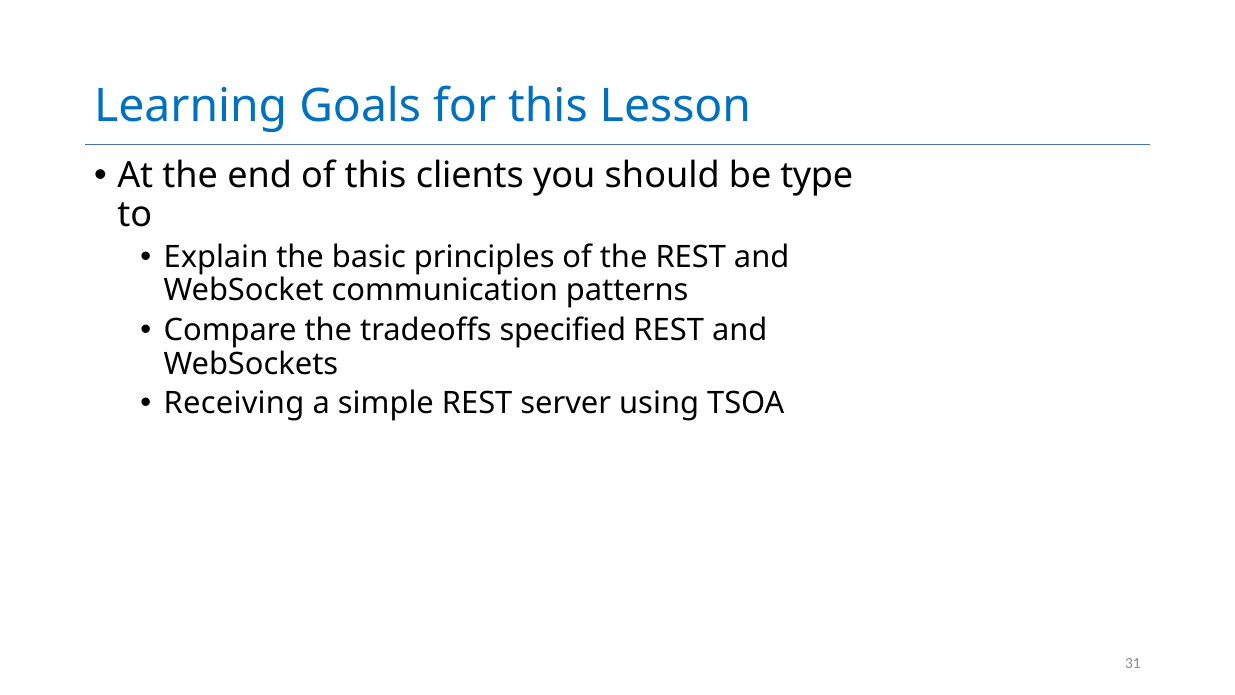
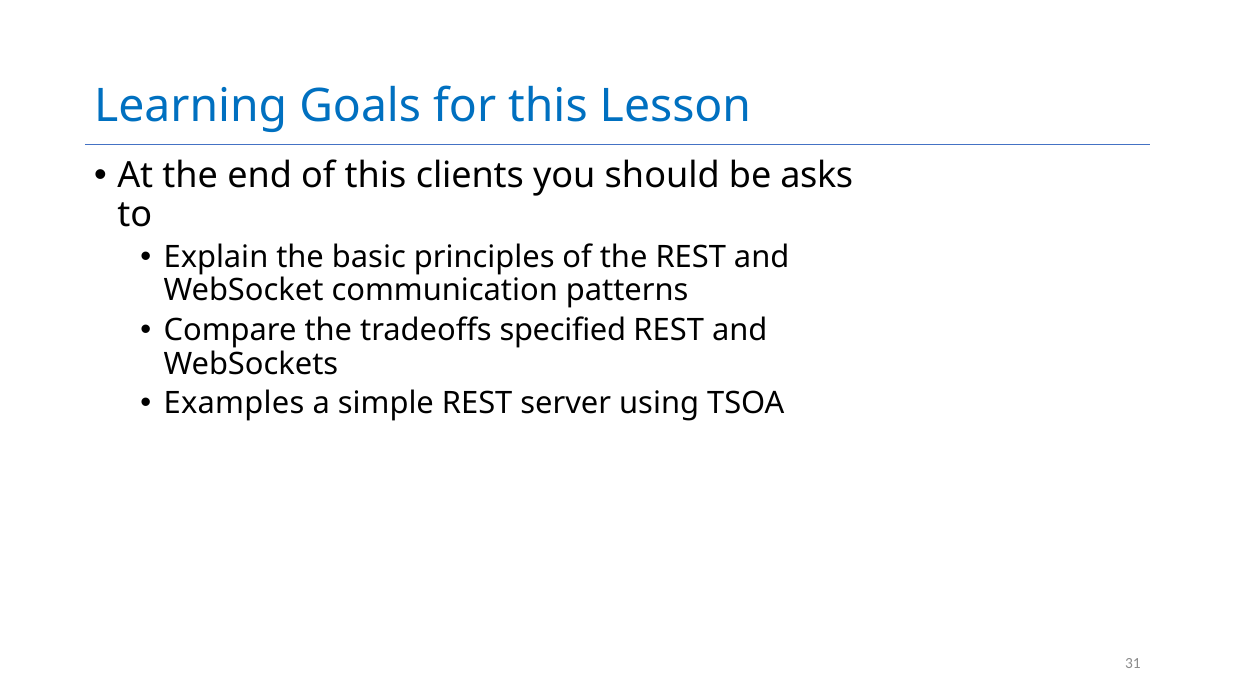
type: type -> asks
Receiving: Receiving -> Examples
